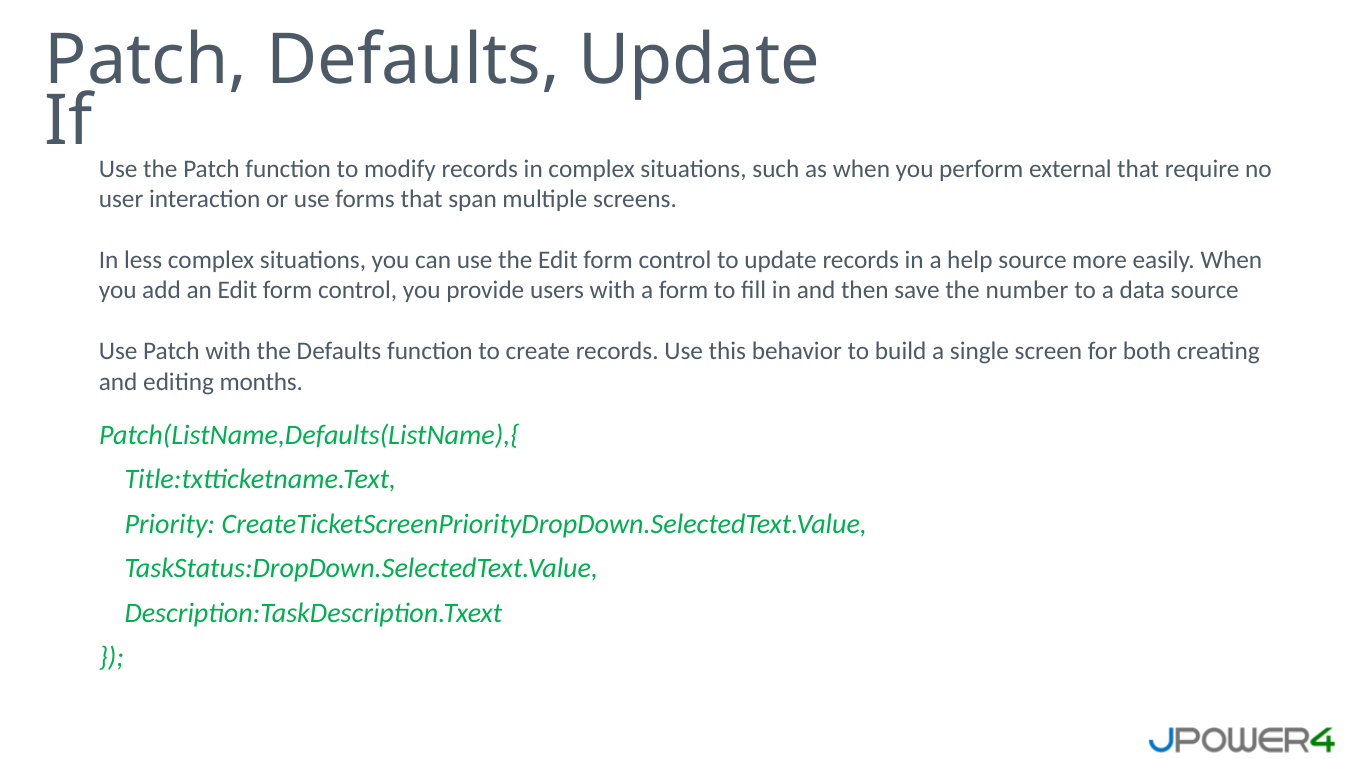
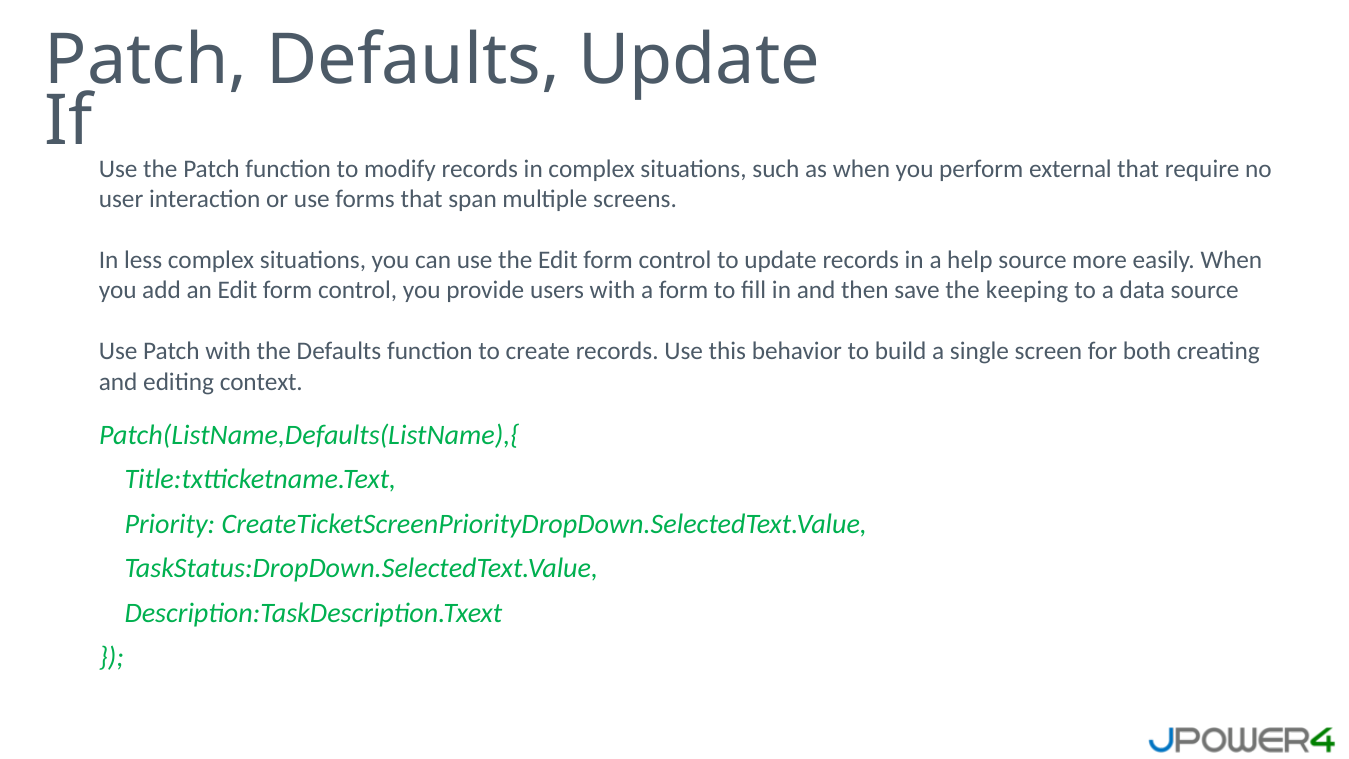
number: number -> keeping
months: months -> context
